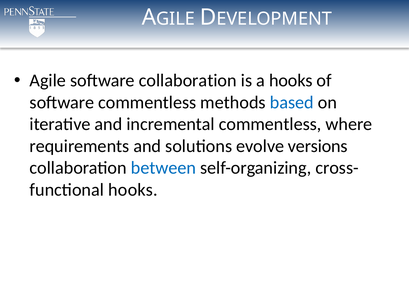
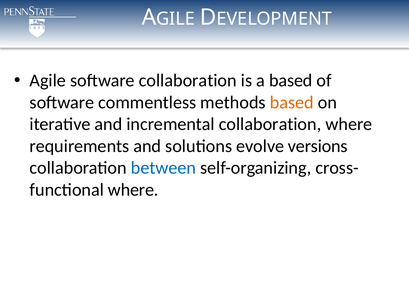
a hooks: hooks -> based
based at (292, 102) colour: blue -> orange
incremental commentless: commentless -> collaboration
hooks at (133, 190): hooks -> where
